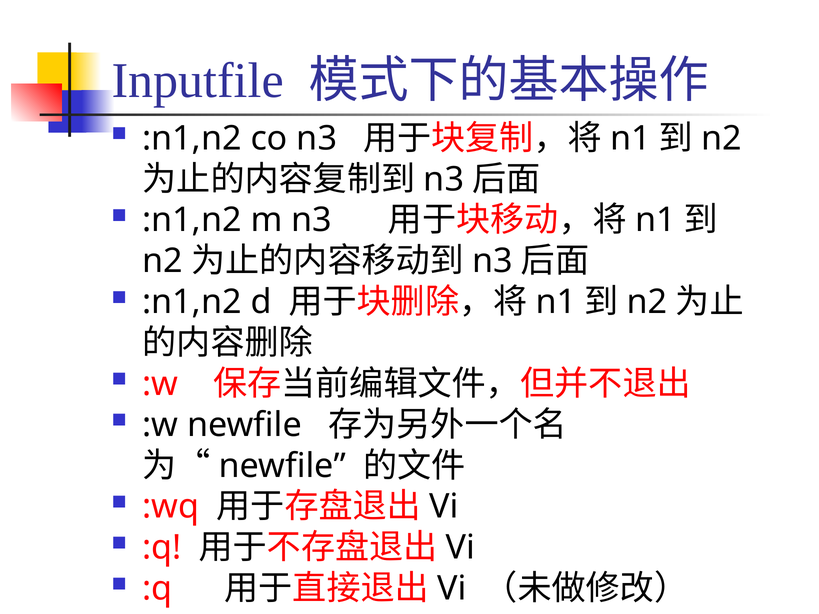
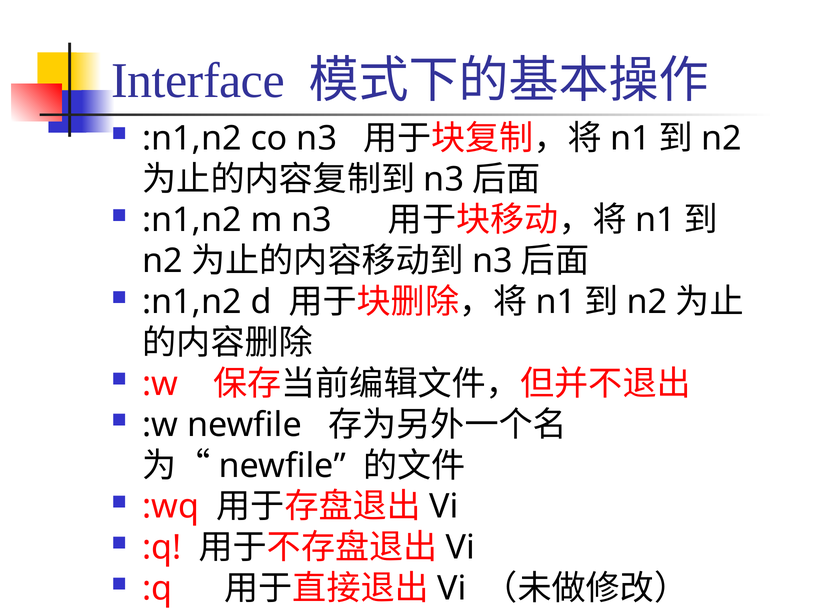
Inputfile: Inputfile -> Interface
